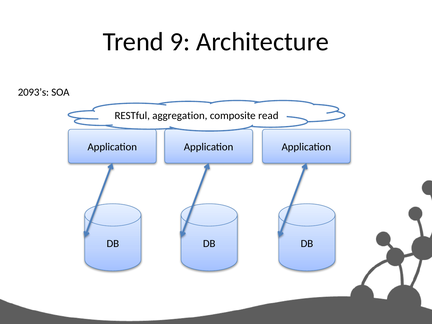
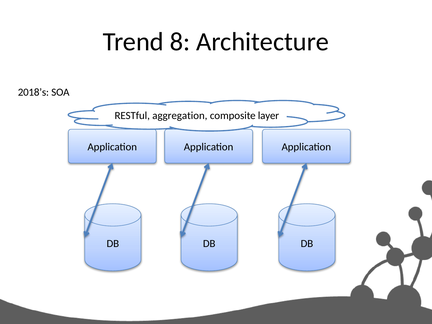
9: 9 -> 8
2093’s: 2093’s -> 2018’s
read: read -> layer
